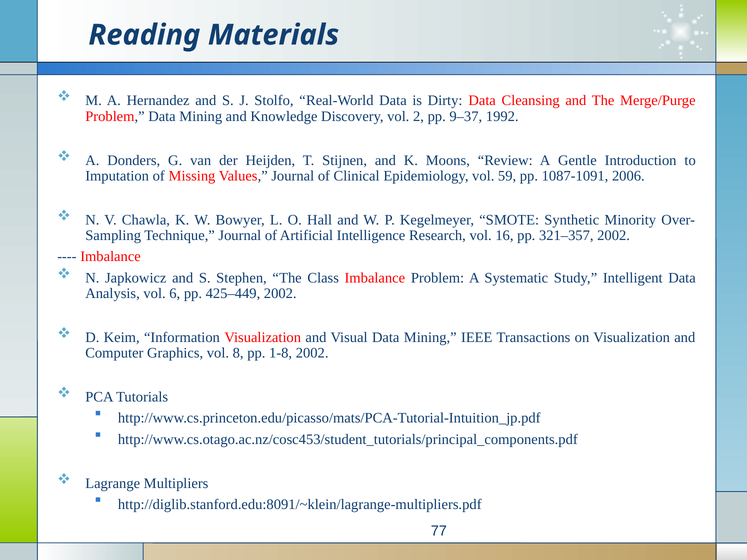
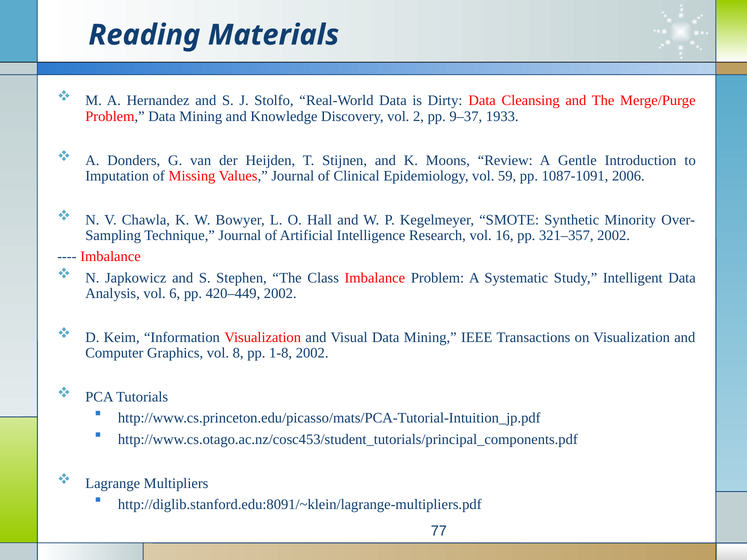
1992: 1992 -> 1933
425–449: 425–449 -> 420–449
